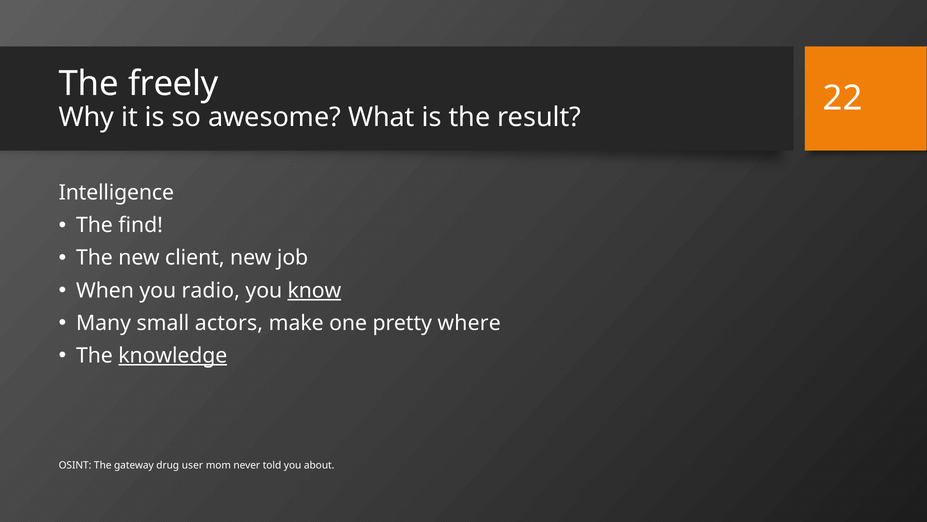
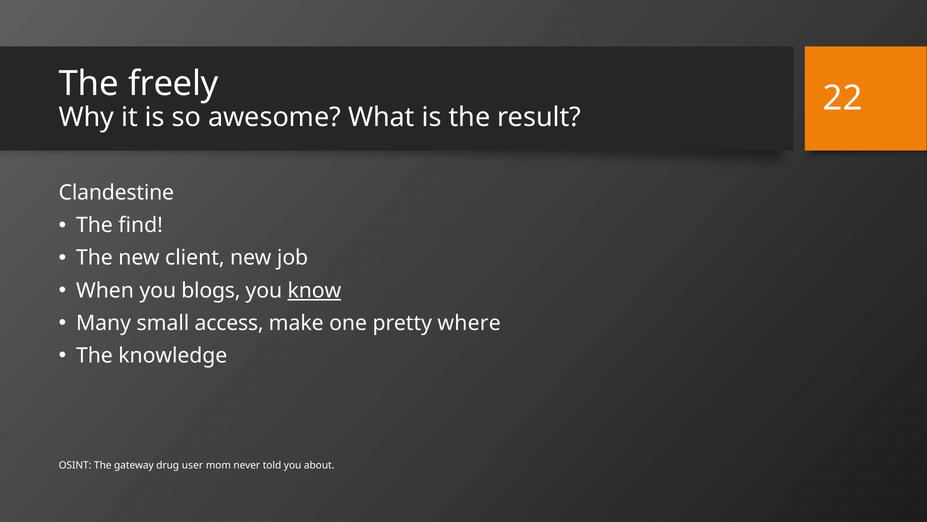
Intelligence: Intelligence -> Clandestine
radio: radio -> blogs
actors: actors -> access
knowledge underline: present -> none
